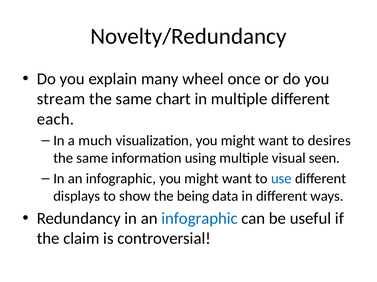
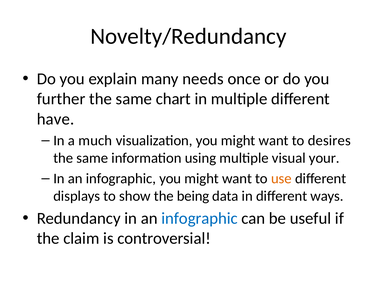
wheel: wheel -> needs
stream: stream -> further
each: each -> have
seen: seen -> your
use colour: blue -> orange
